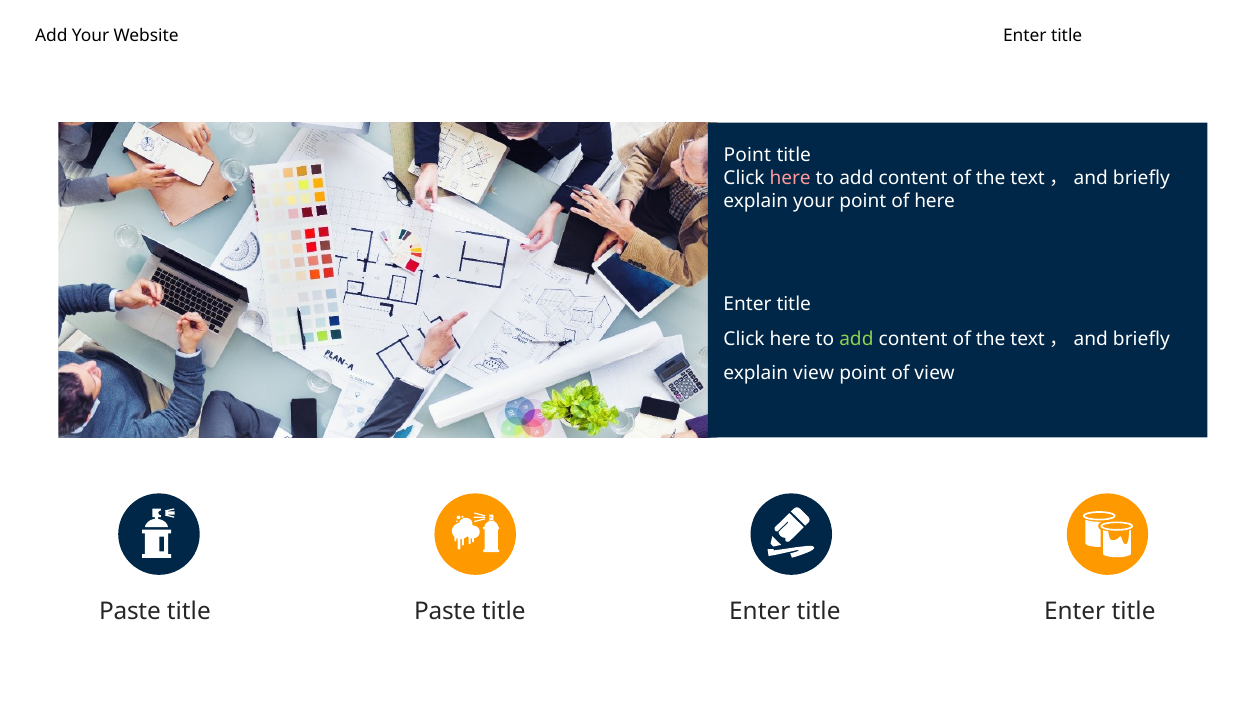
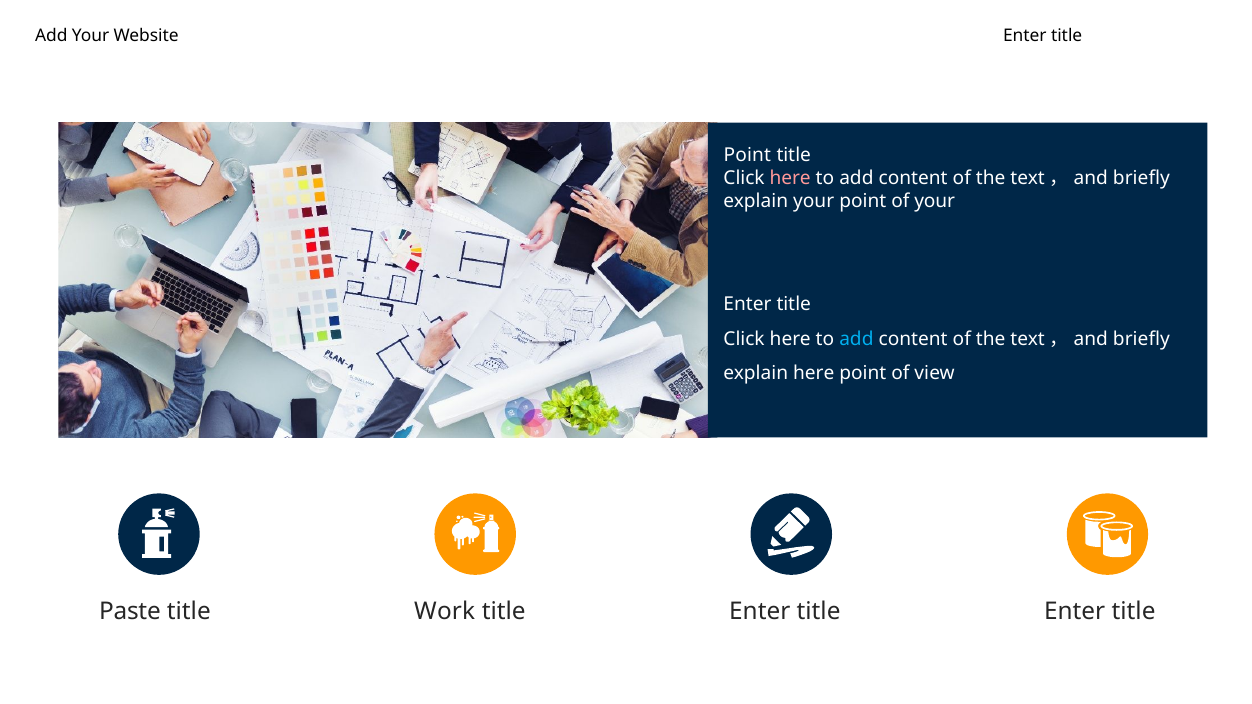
of here: here -> your
add at (856, 339) colour: light green -> light blue
explain view: view -> here
title Paste: Paste -> Work
